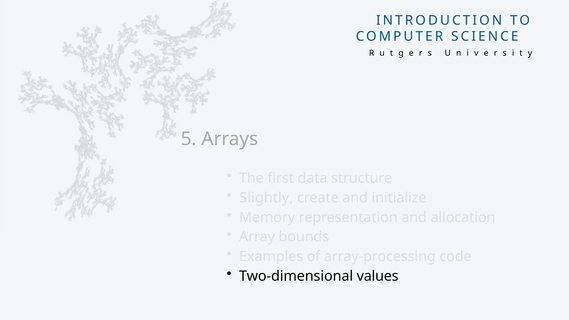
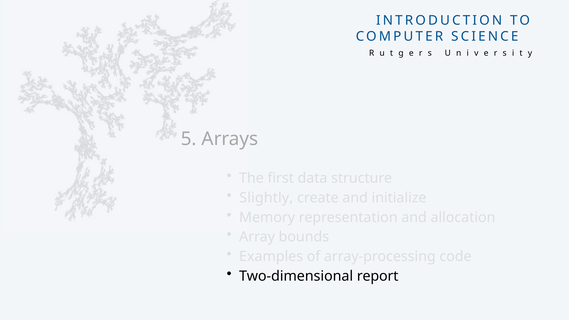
values: values -> report
